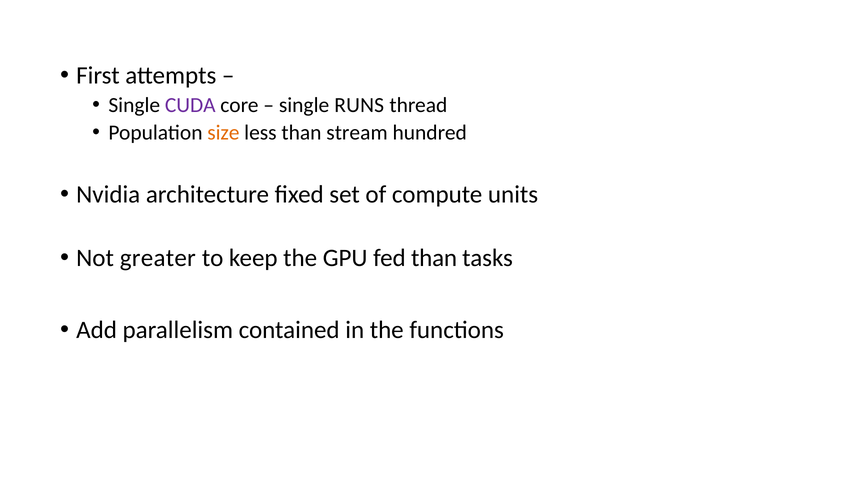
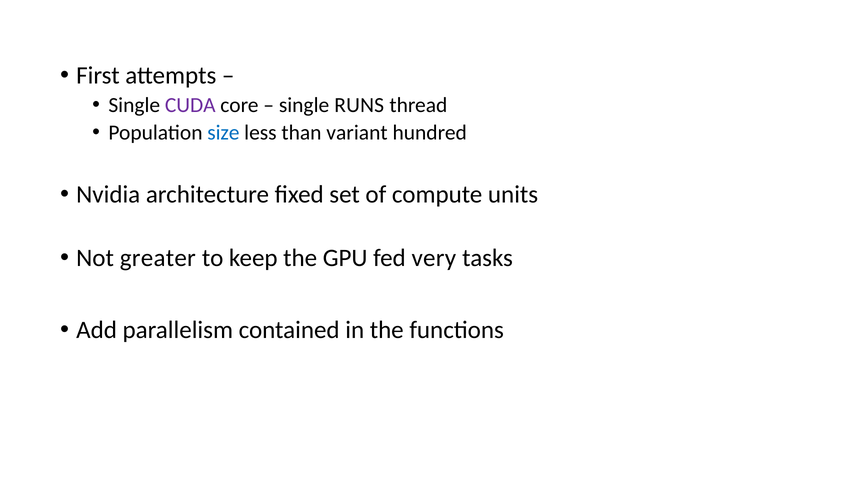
size colour: orange -> blue
stream: stream -> variant
fed than: than -> very
